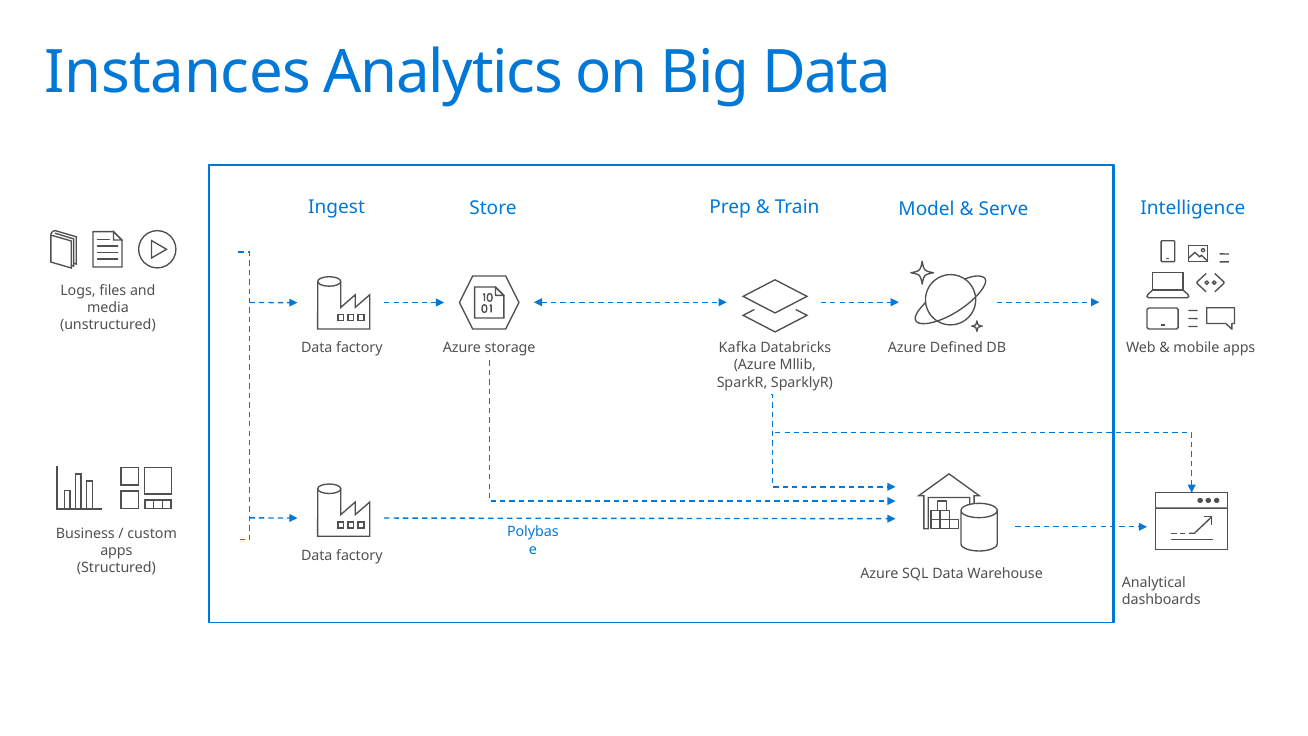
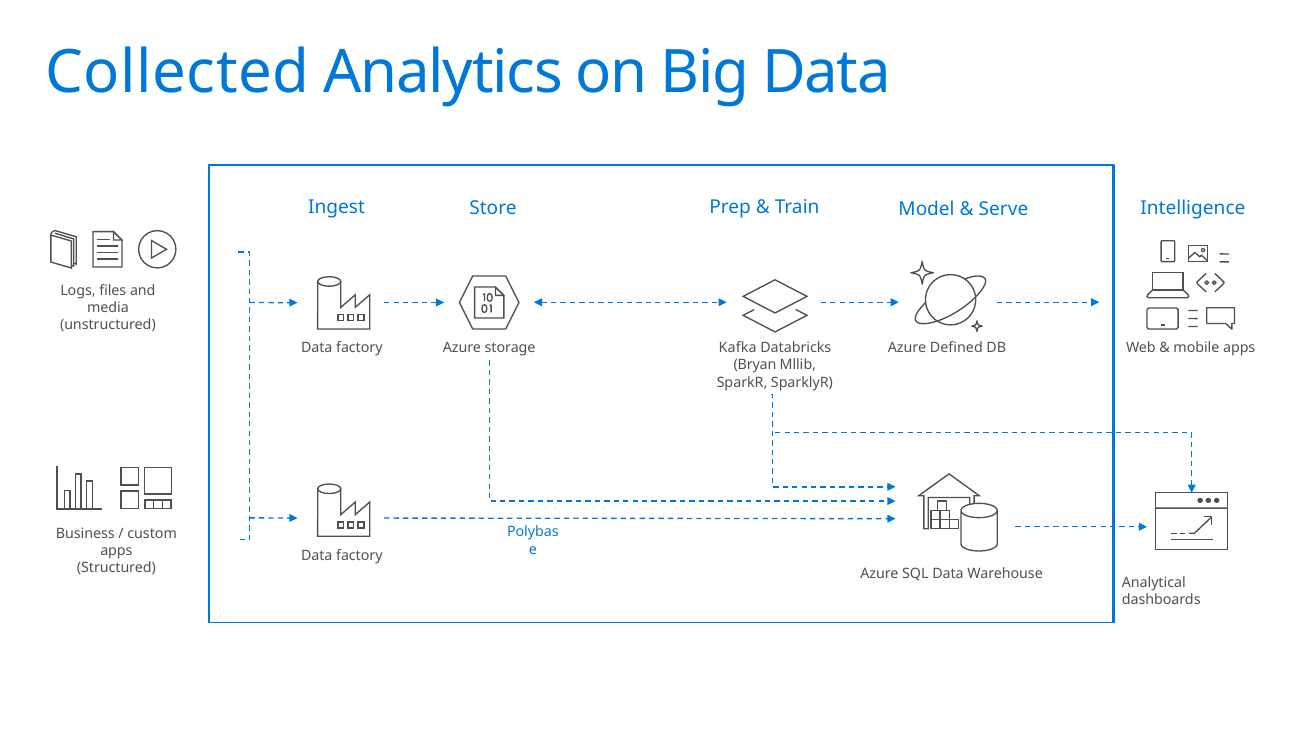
Instances: Instances -> Collected
Azure at (755, 365): Azure -> Bryan
